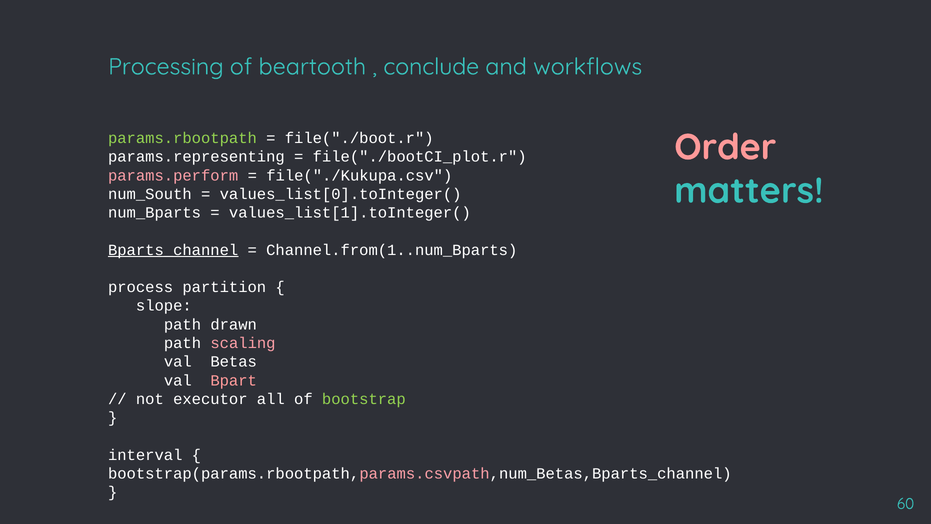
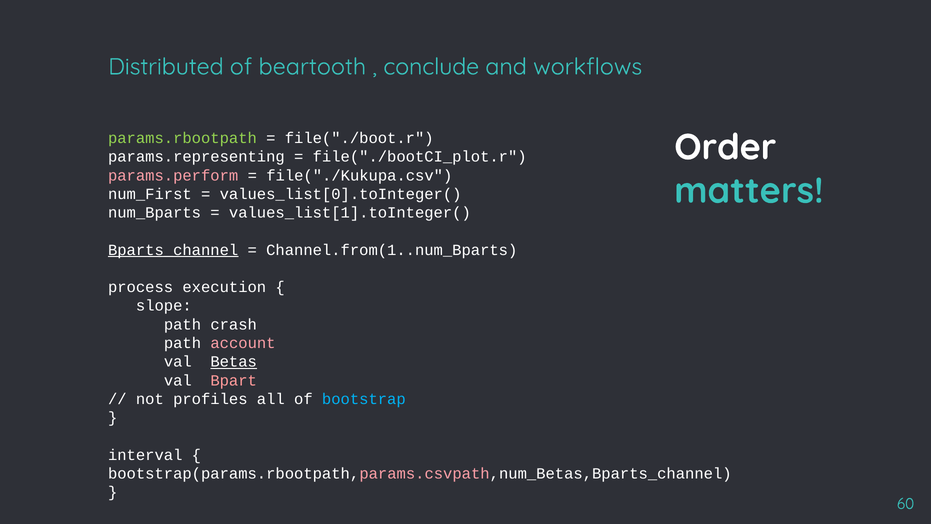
Processing: Processing -> Distributed
Order colour: pink -> white
num_South: num_South -> num_First
partition: partition -> execution
drawn: drawn -> crash
scaling: scaling -> account
Betas underline: none -> present
executor: executor -> profiles
bootstrap colour: light green -> light blue
